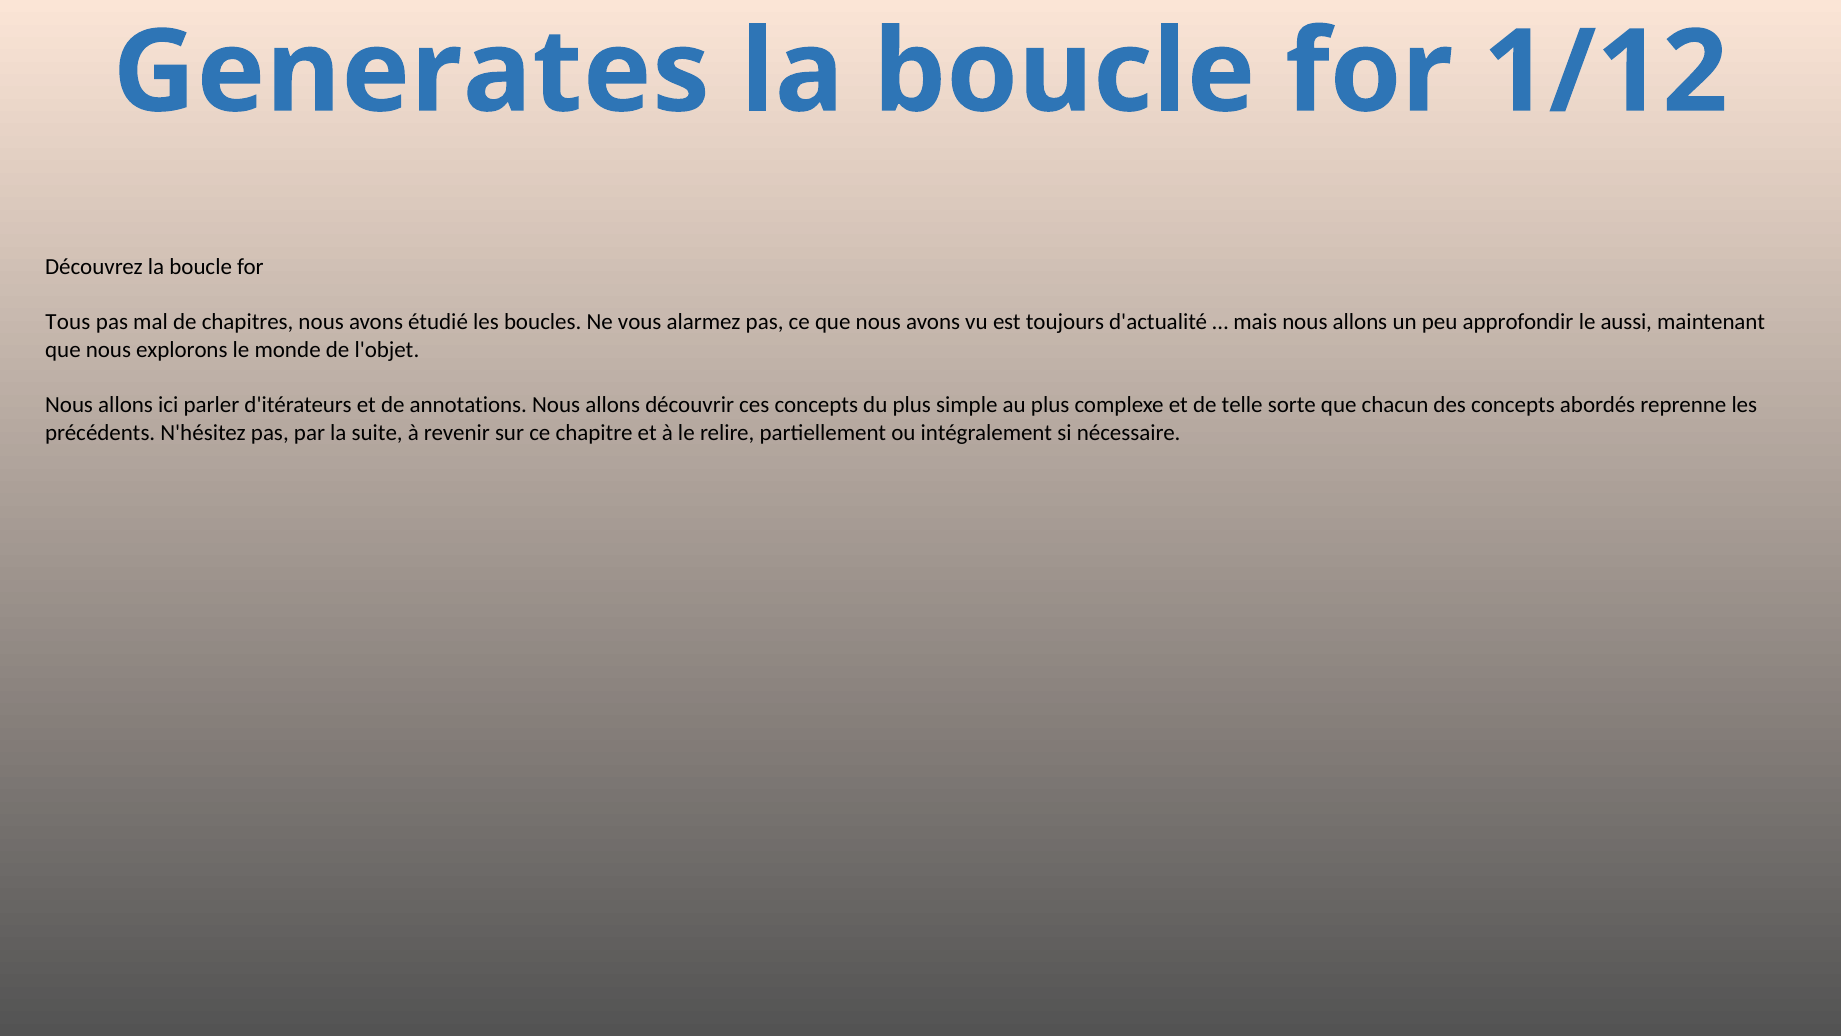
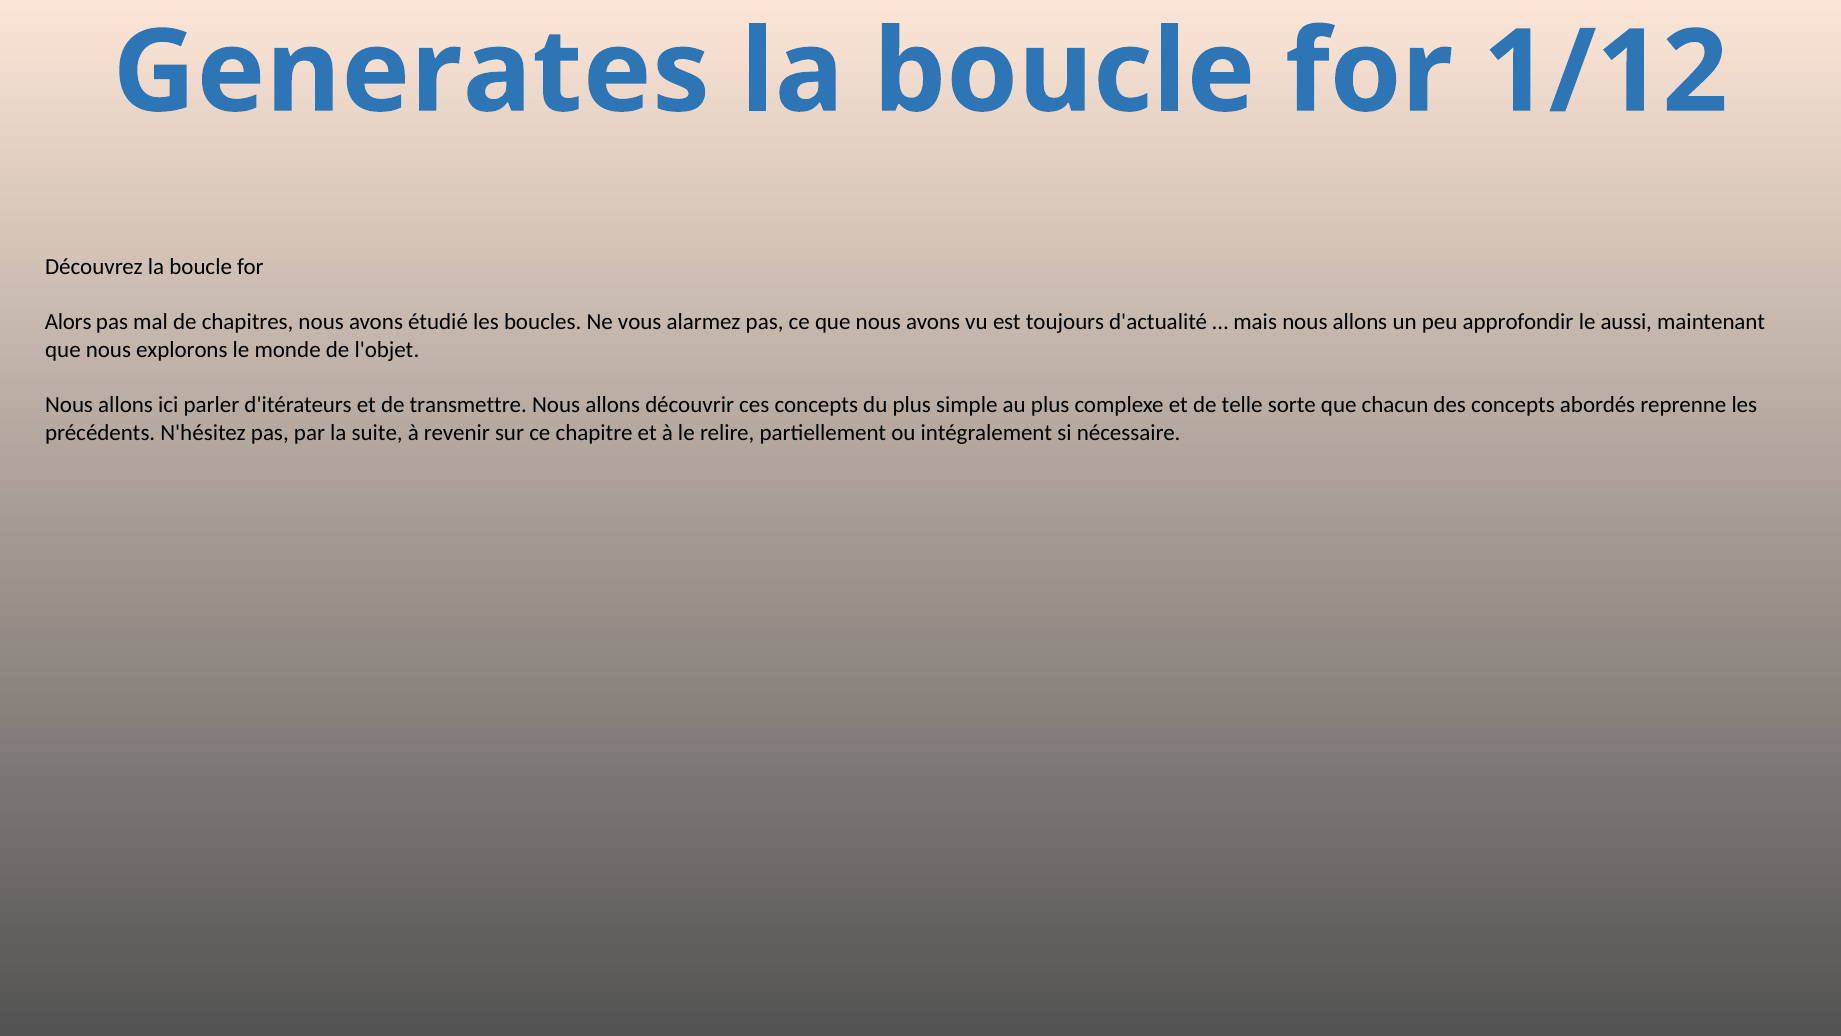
Tous: Tous -> Alors
annotations: annotations -> transmettre
